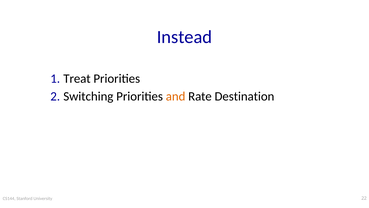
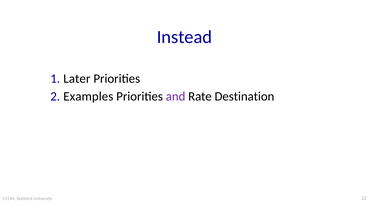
Treat: Treat -> Later
Switching: Switching -> Examples
and colour: orange -> purple
